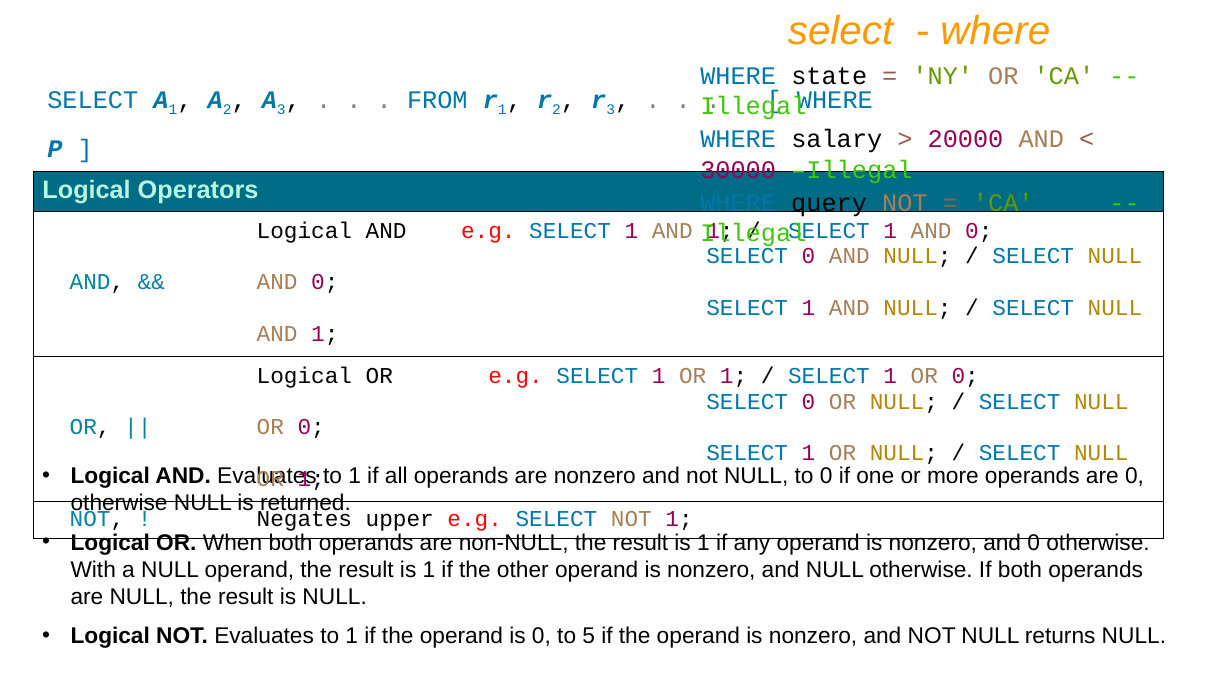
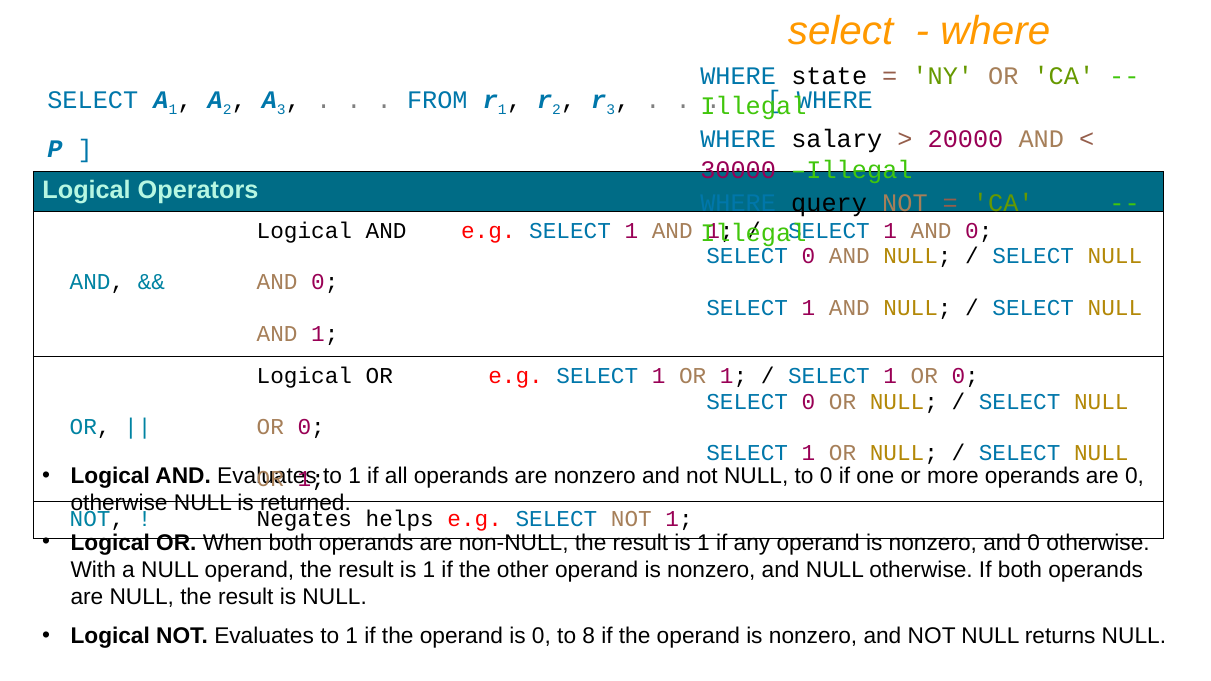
upper: upper -> helps
5: 5 -> 8
